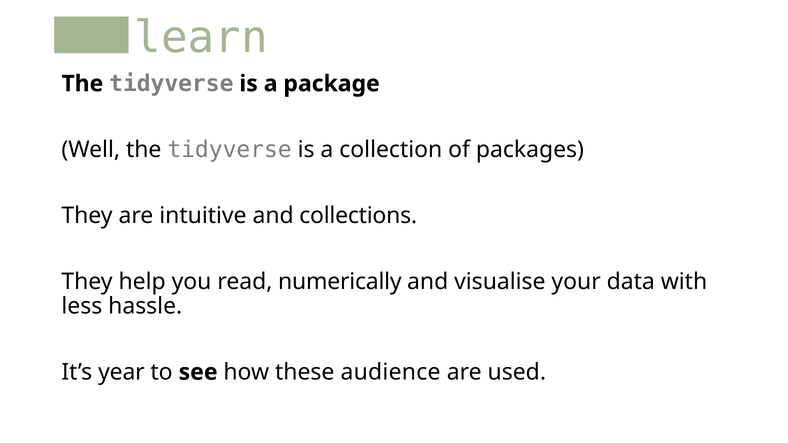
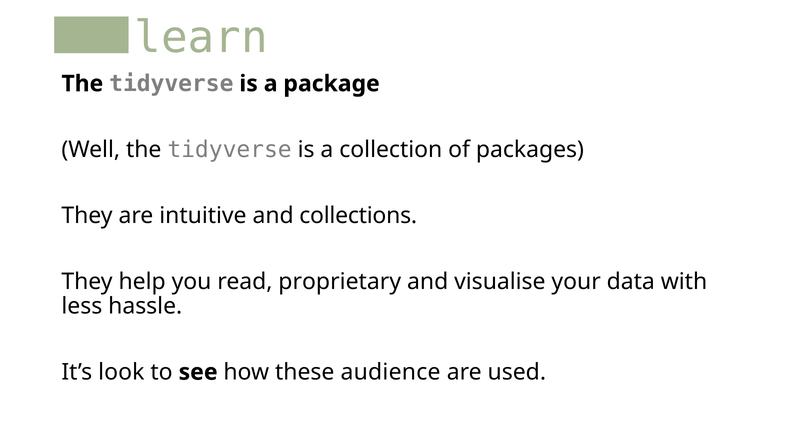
numerically: numerically -> proprietary
year: year -> look
